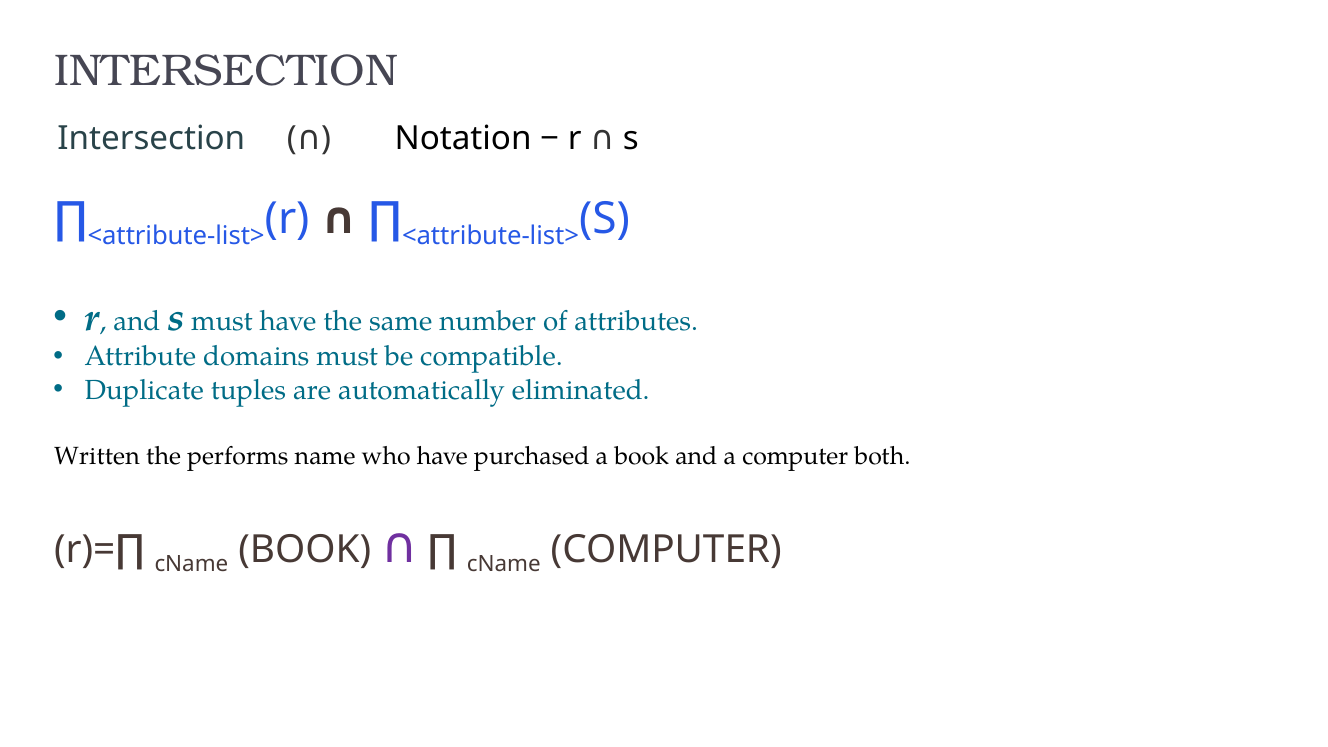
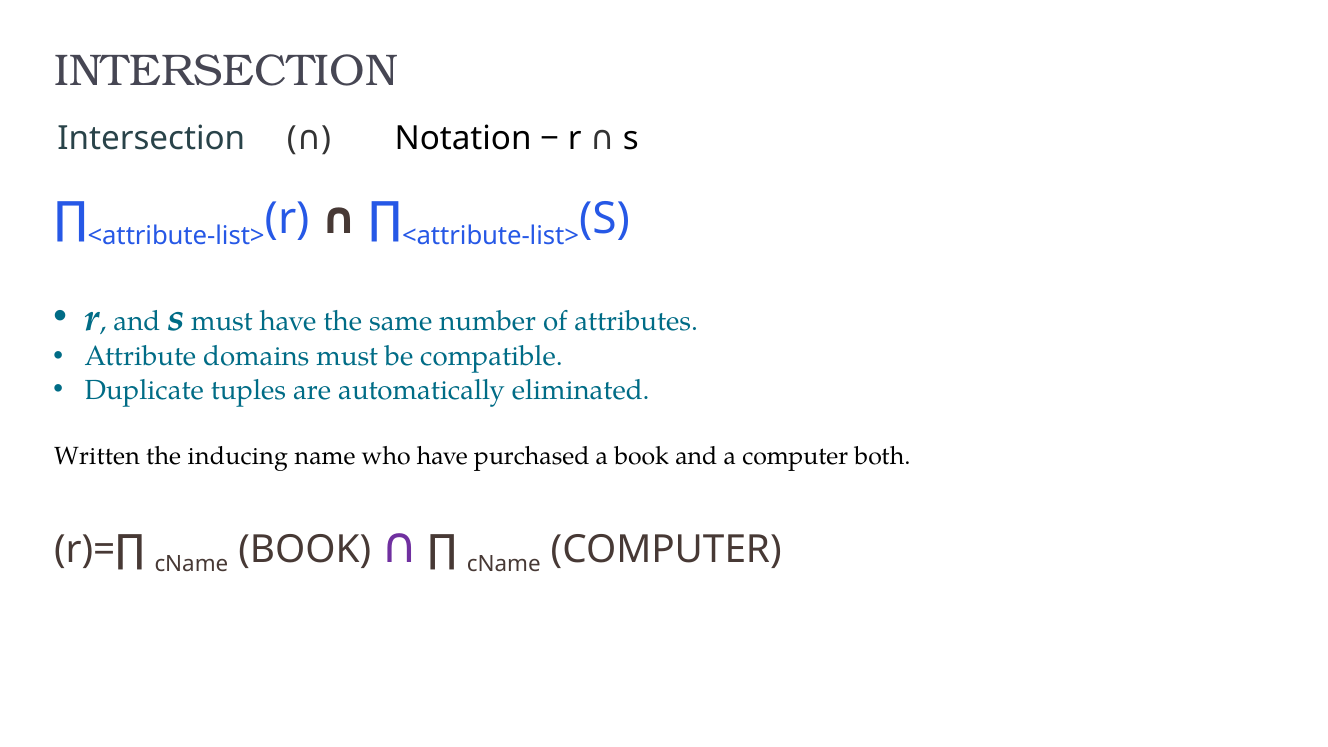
performs: performs -> inducing
